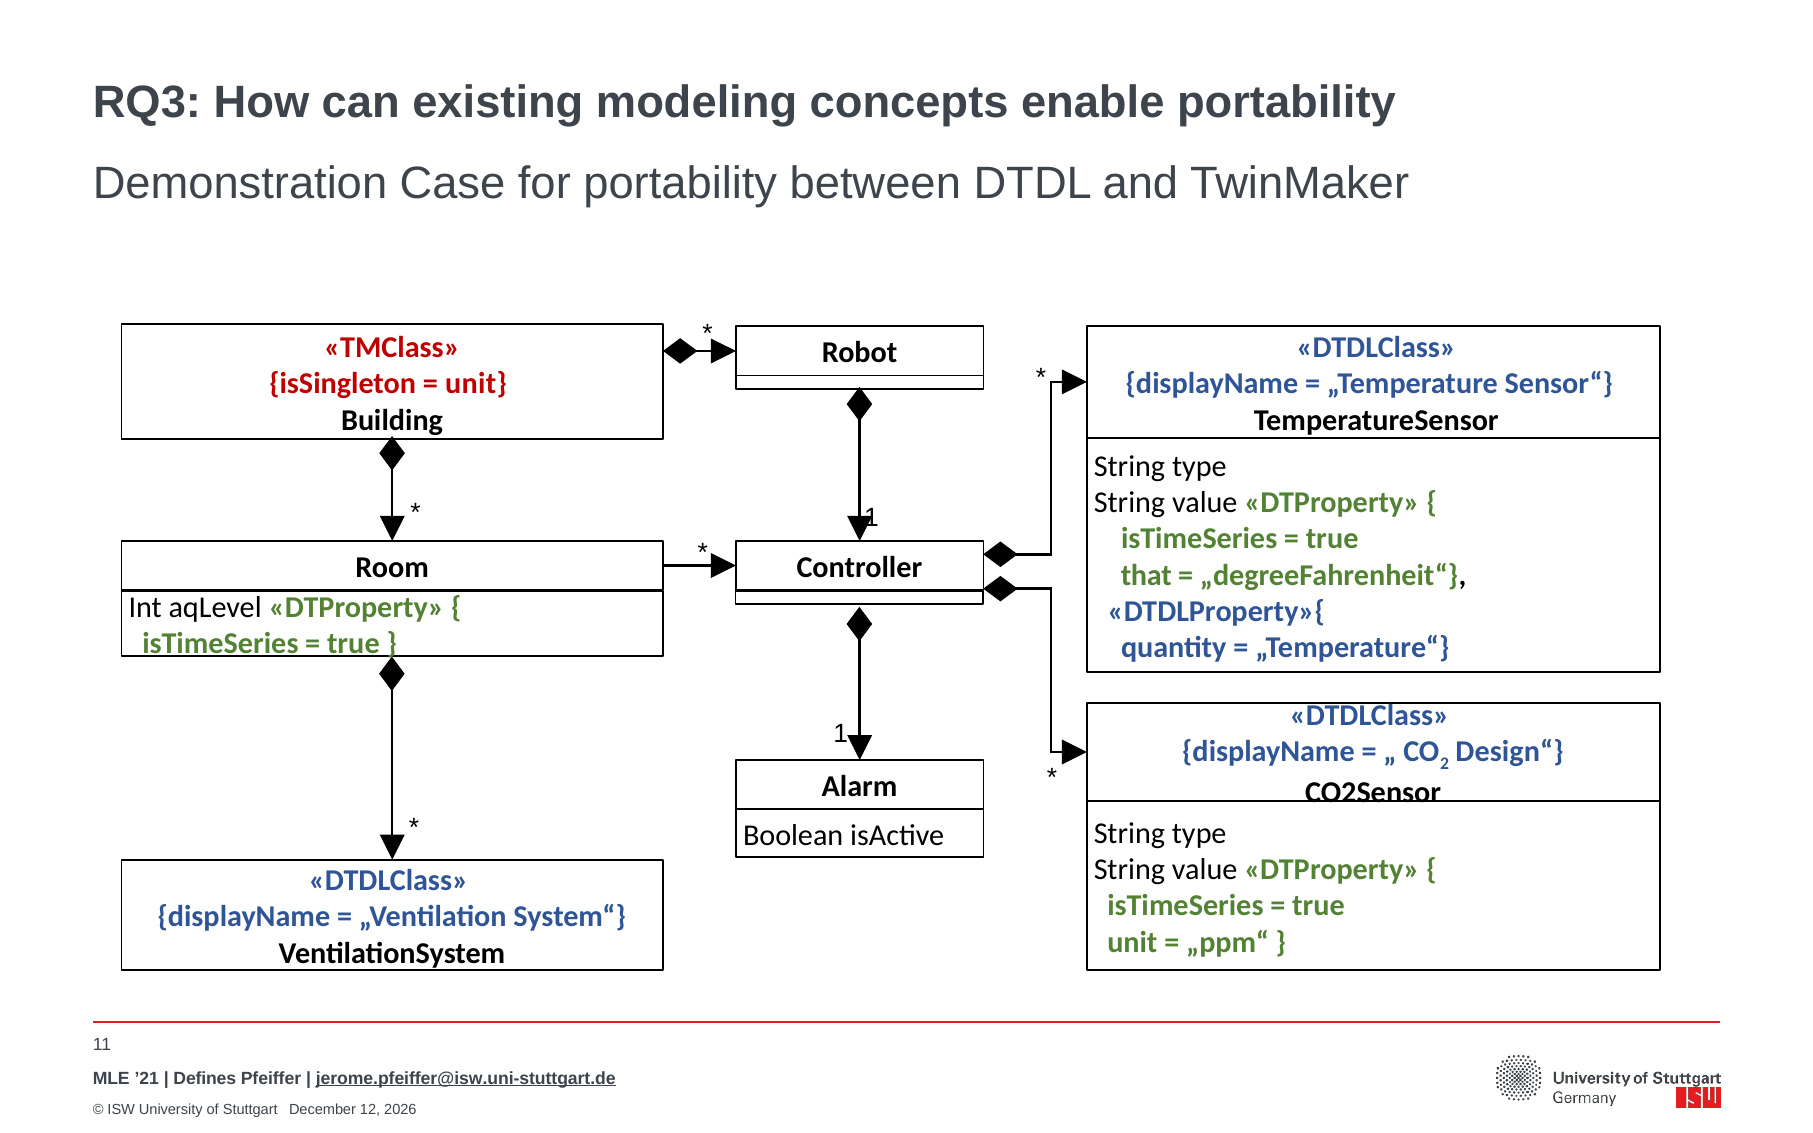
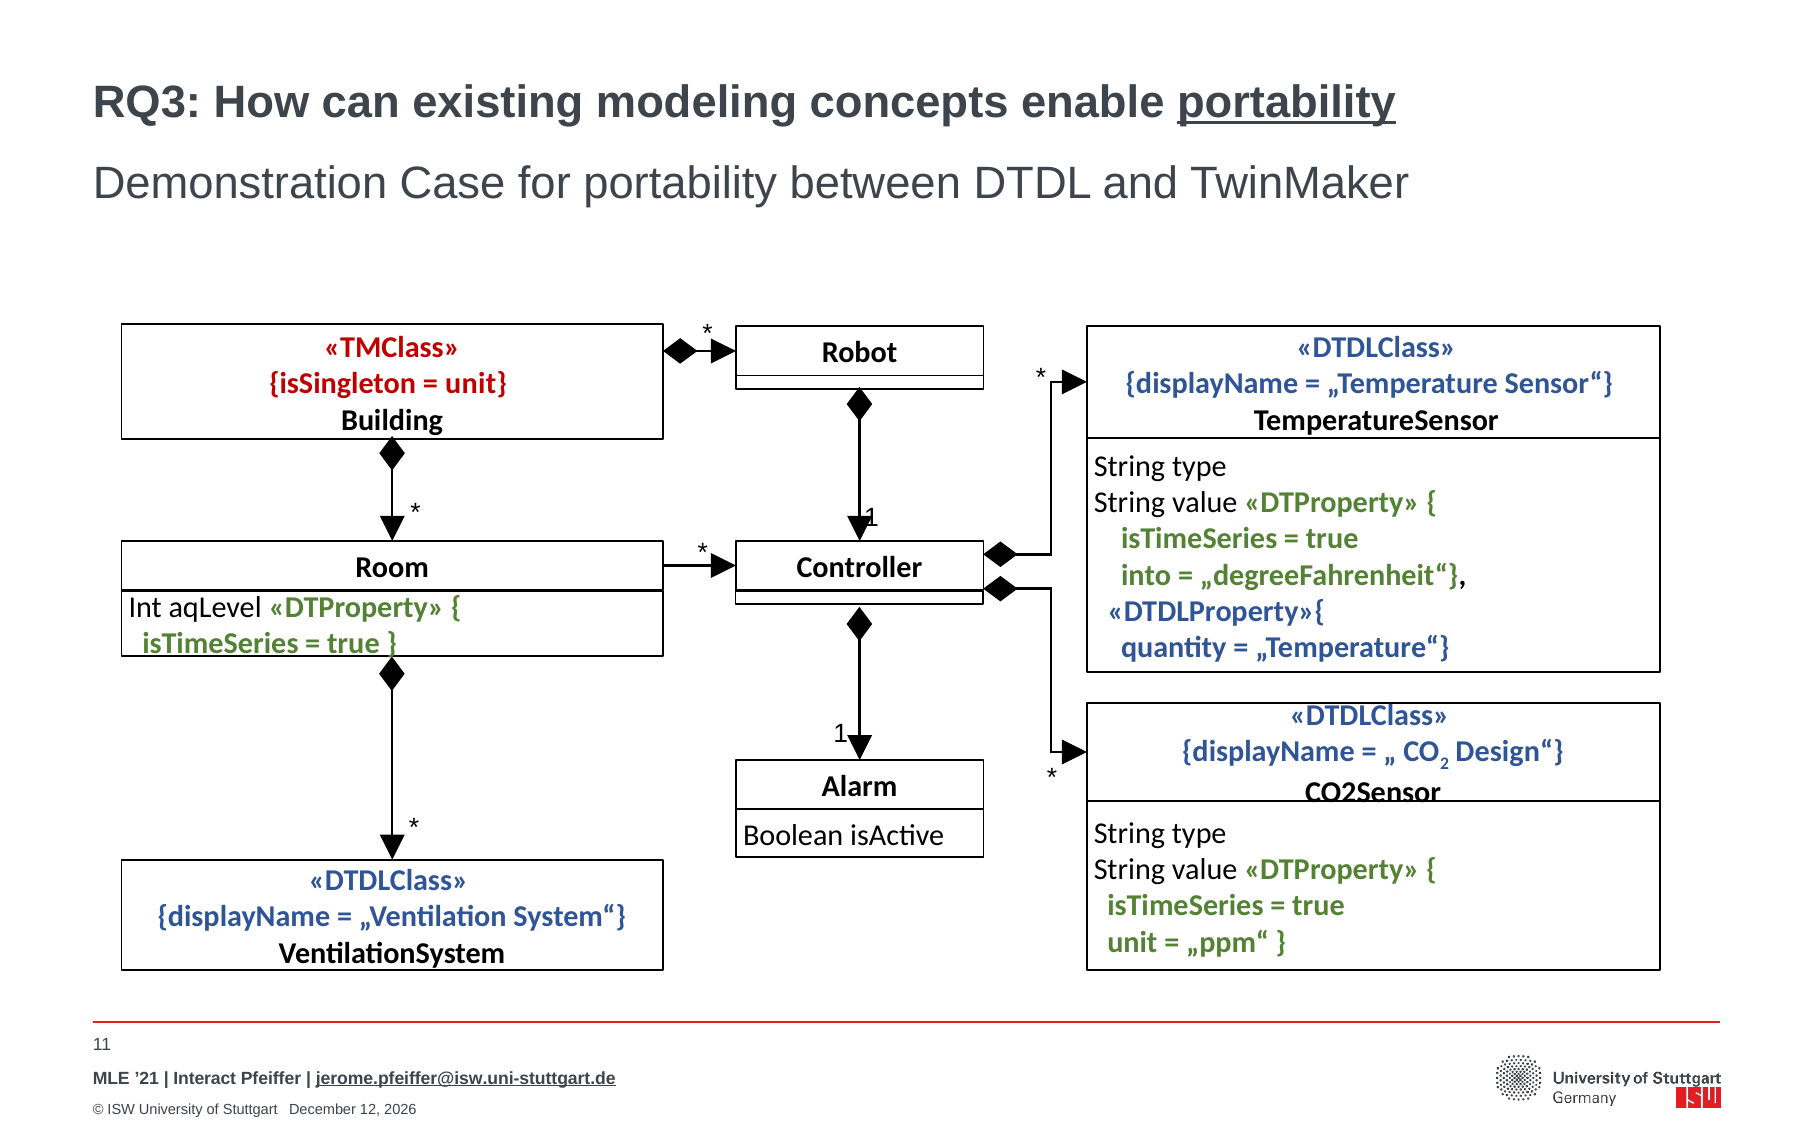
portability at (1286, 103) underline: none -> present
that: that -> into
Defines: Defines -> Interact
